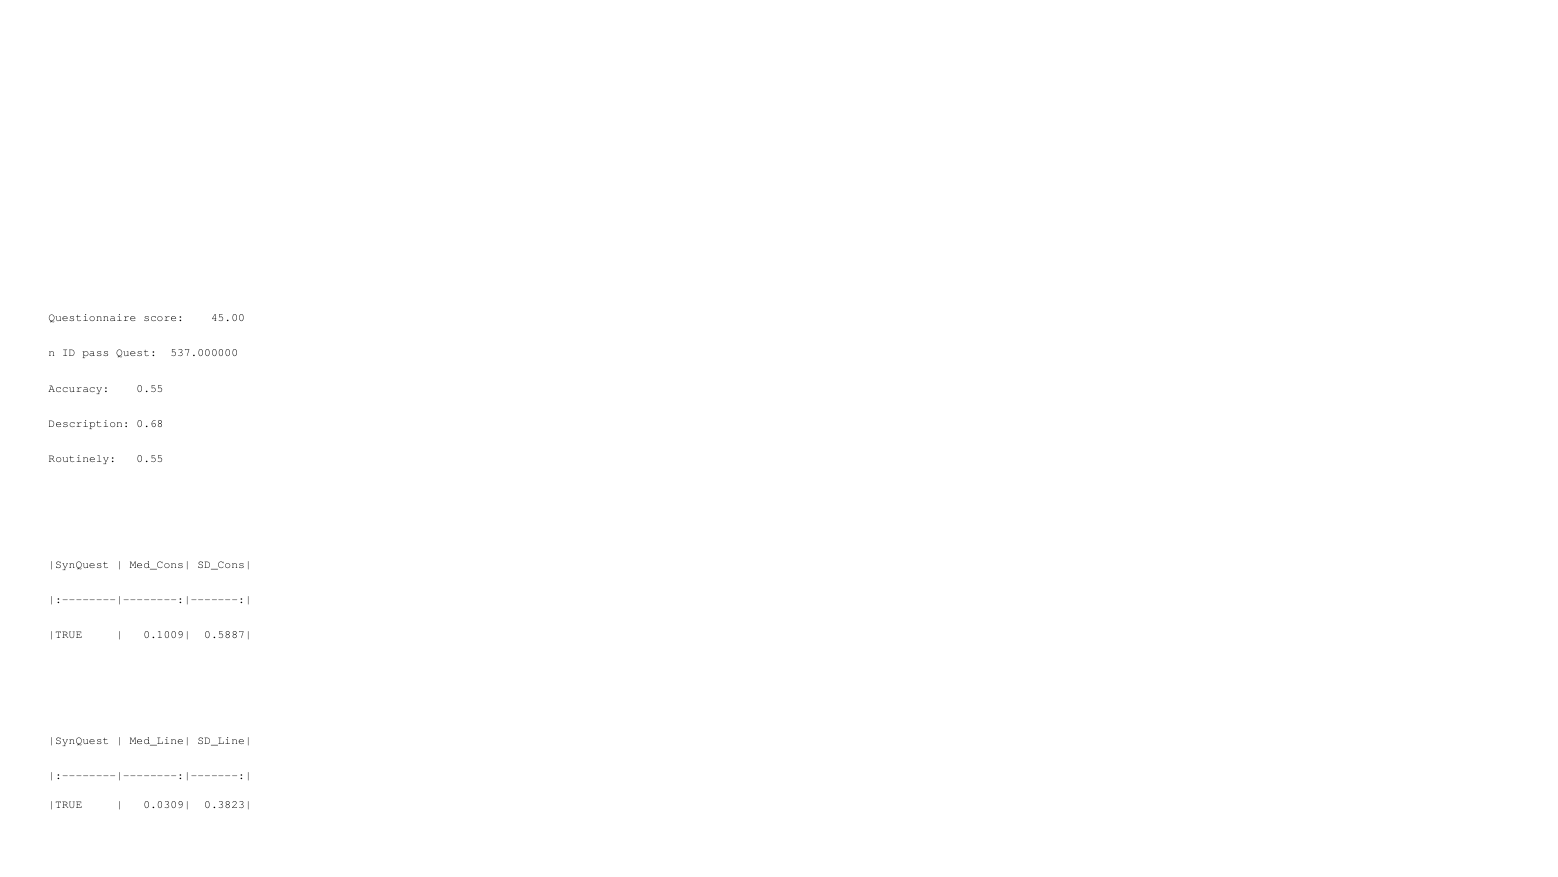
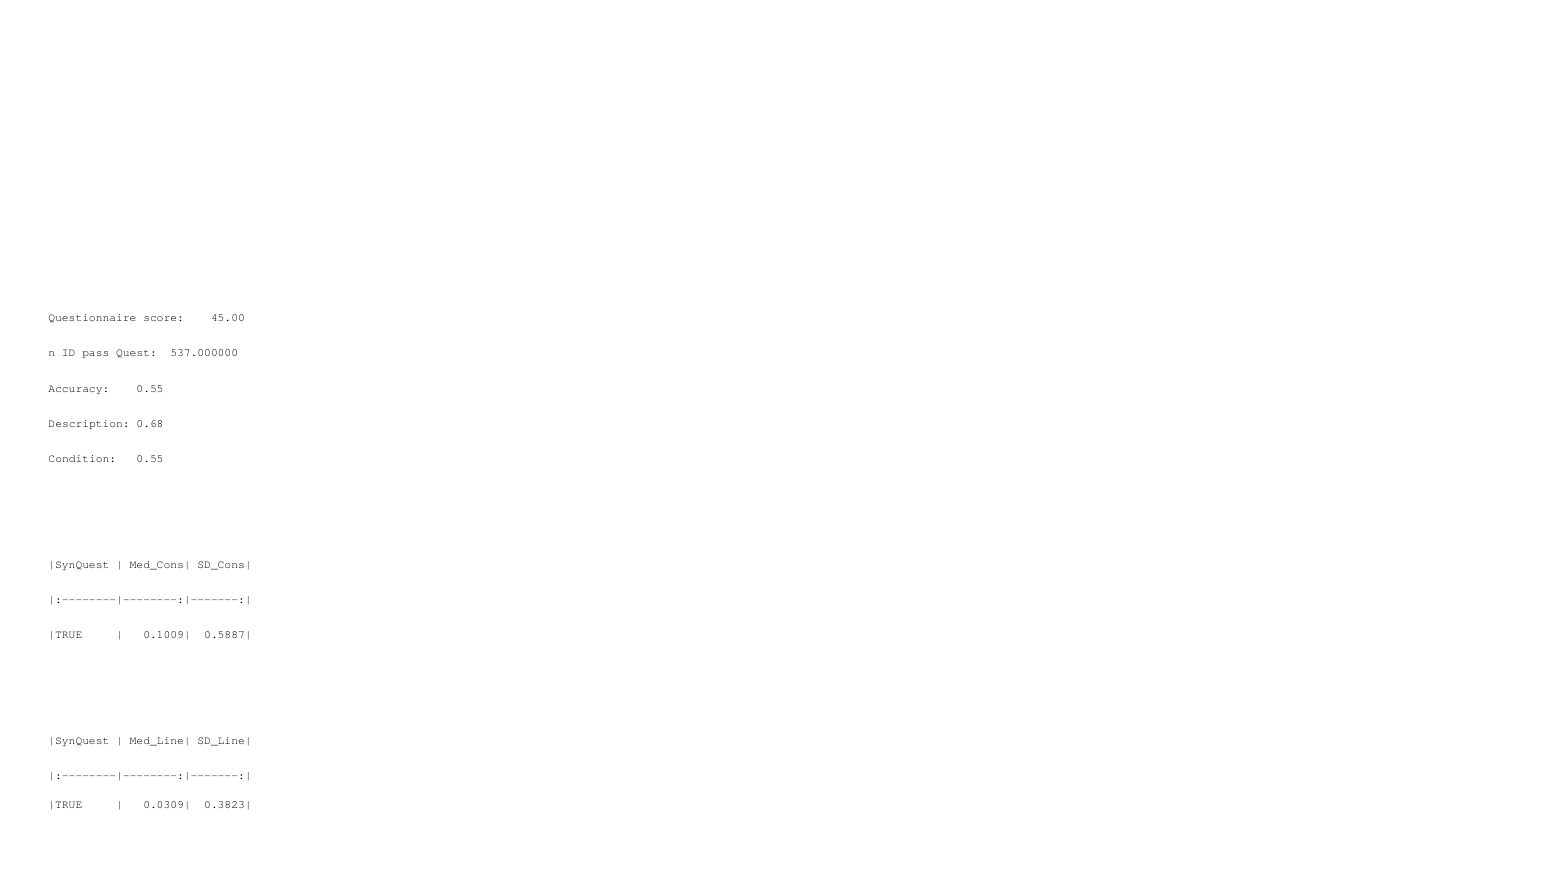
Routinely: Routinely -> Condition
